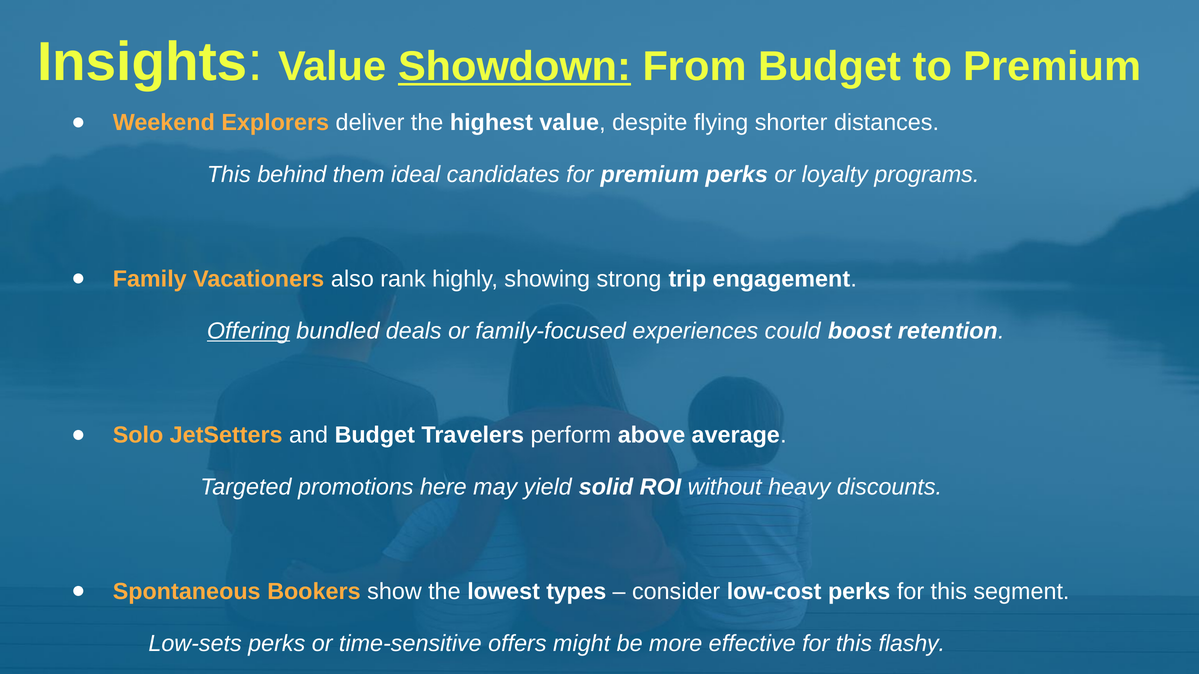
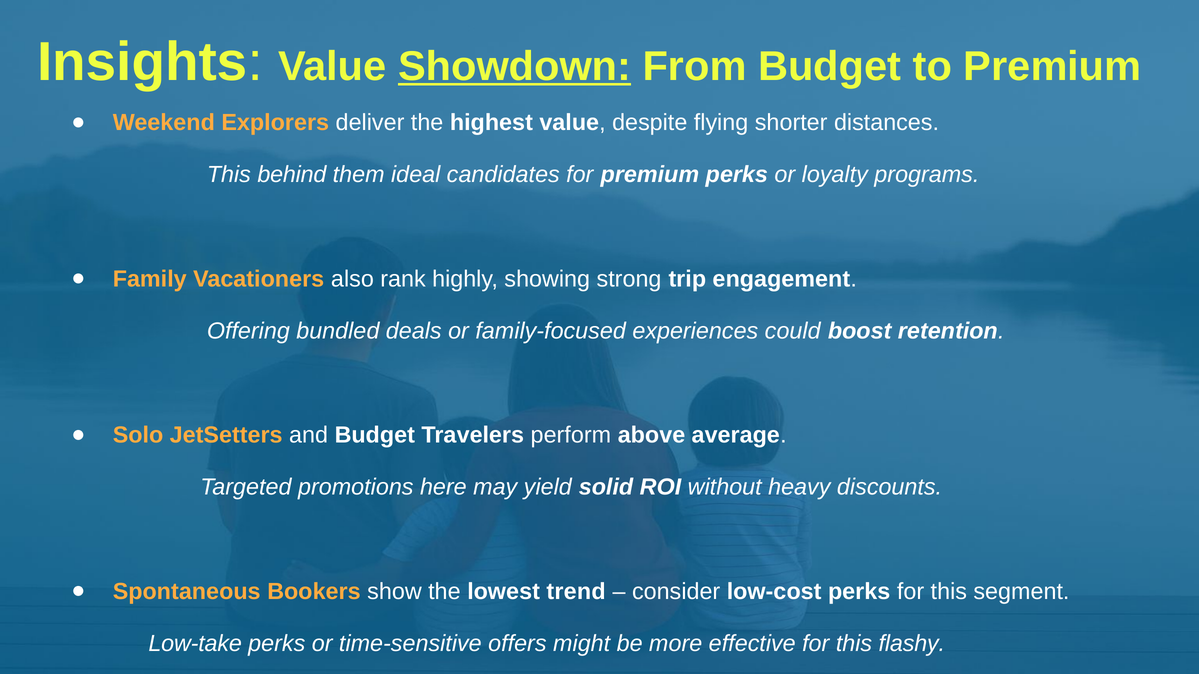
Offering underline: present -> none
types: types -> trend
Low-sets: Low-sets -> Low-take
